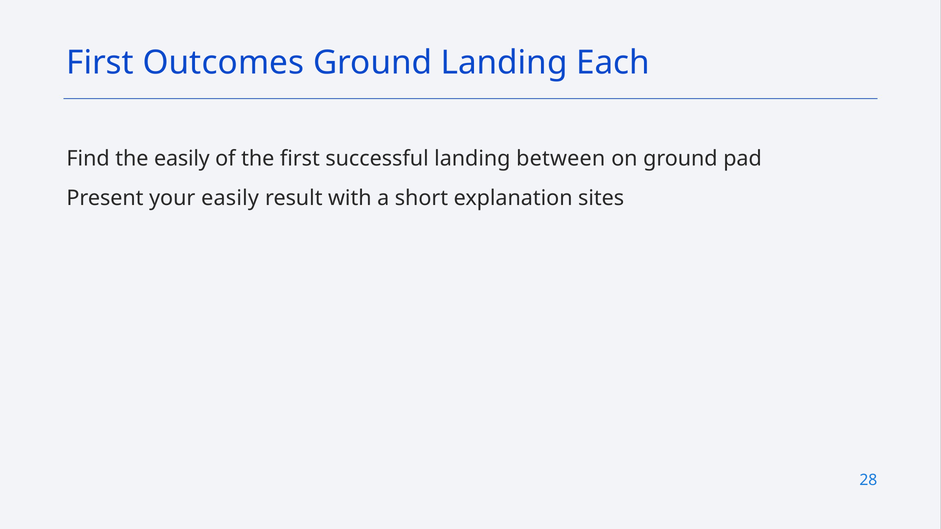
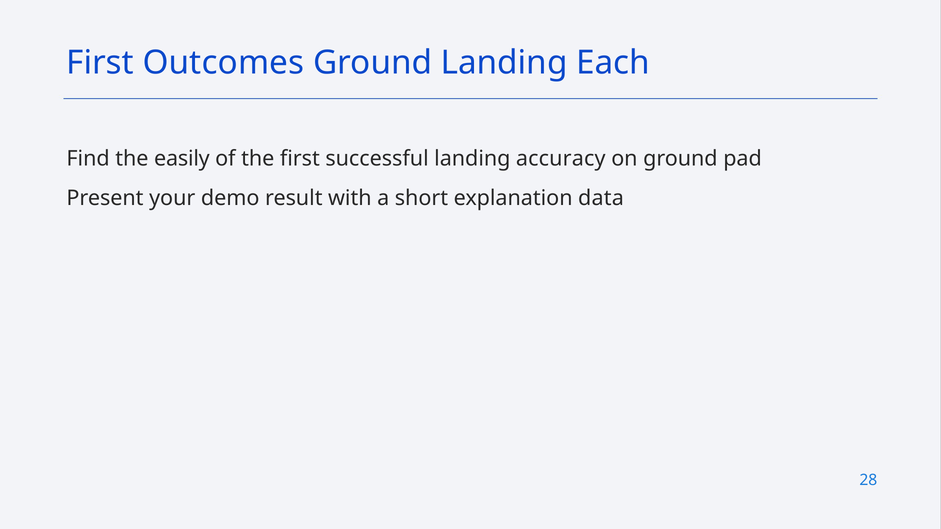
between: between -> accuracy
your easily: easily -> demo
sites: sites -> data
